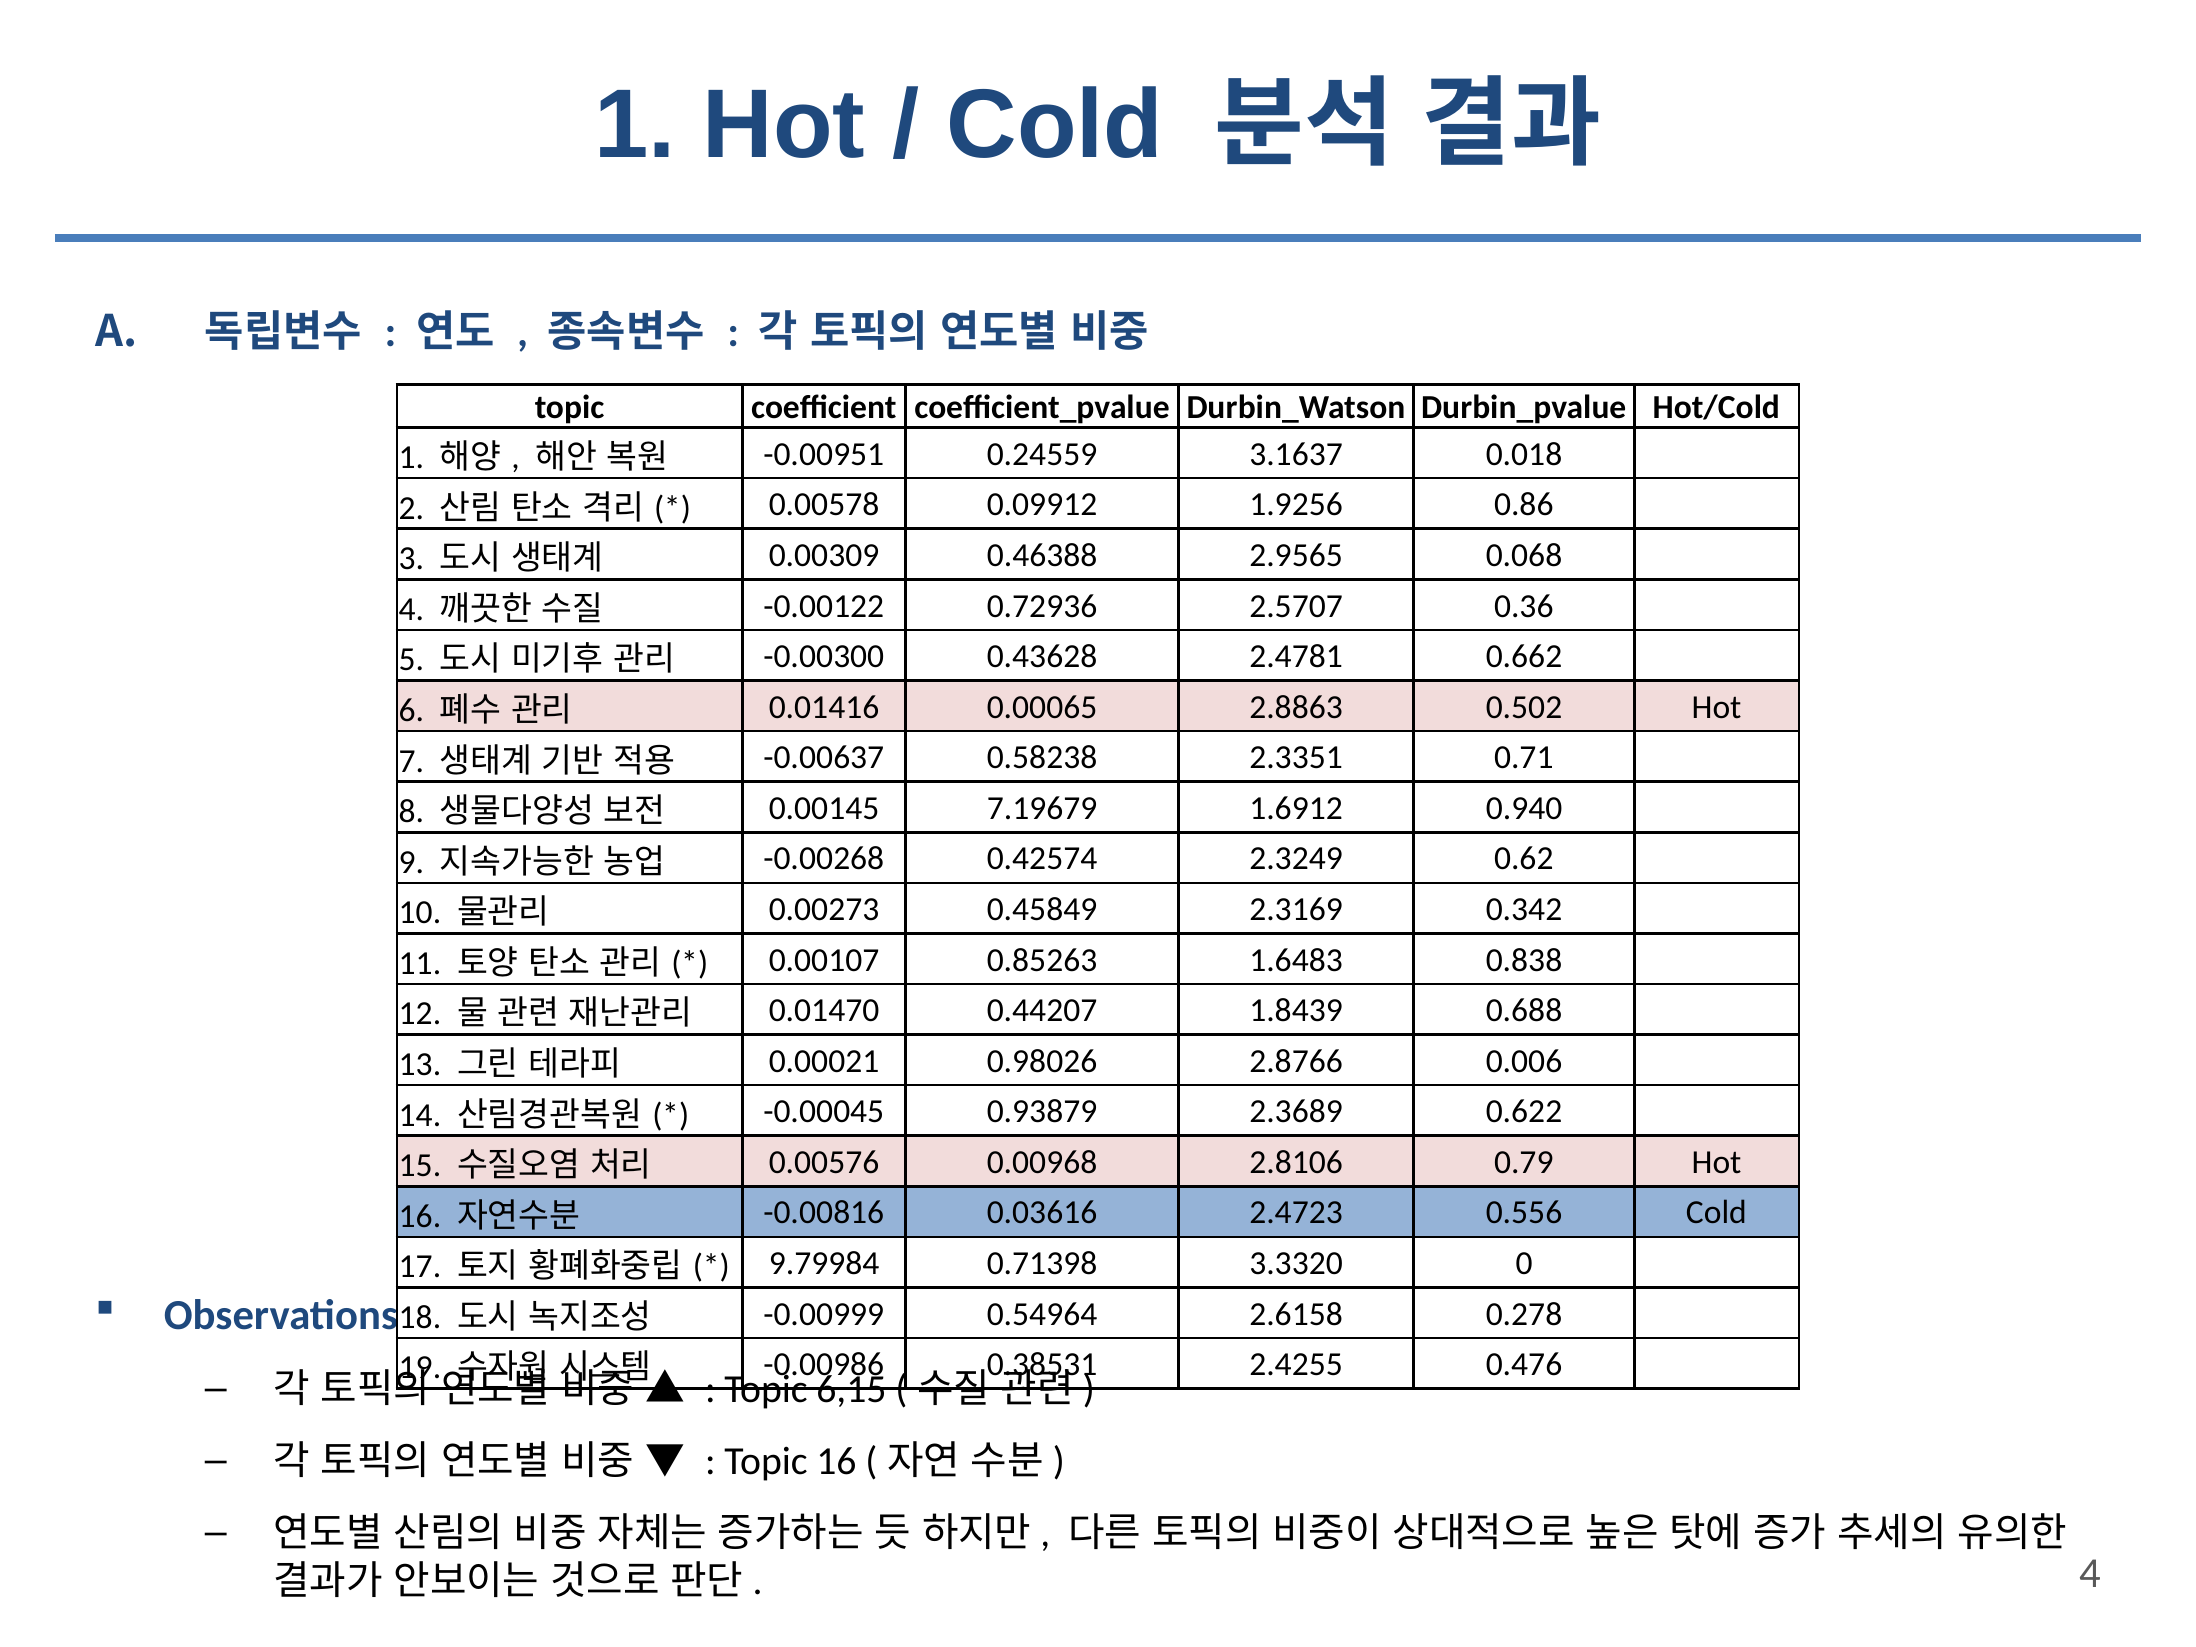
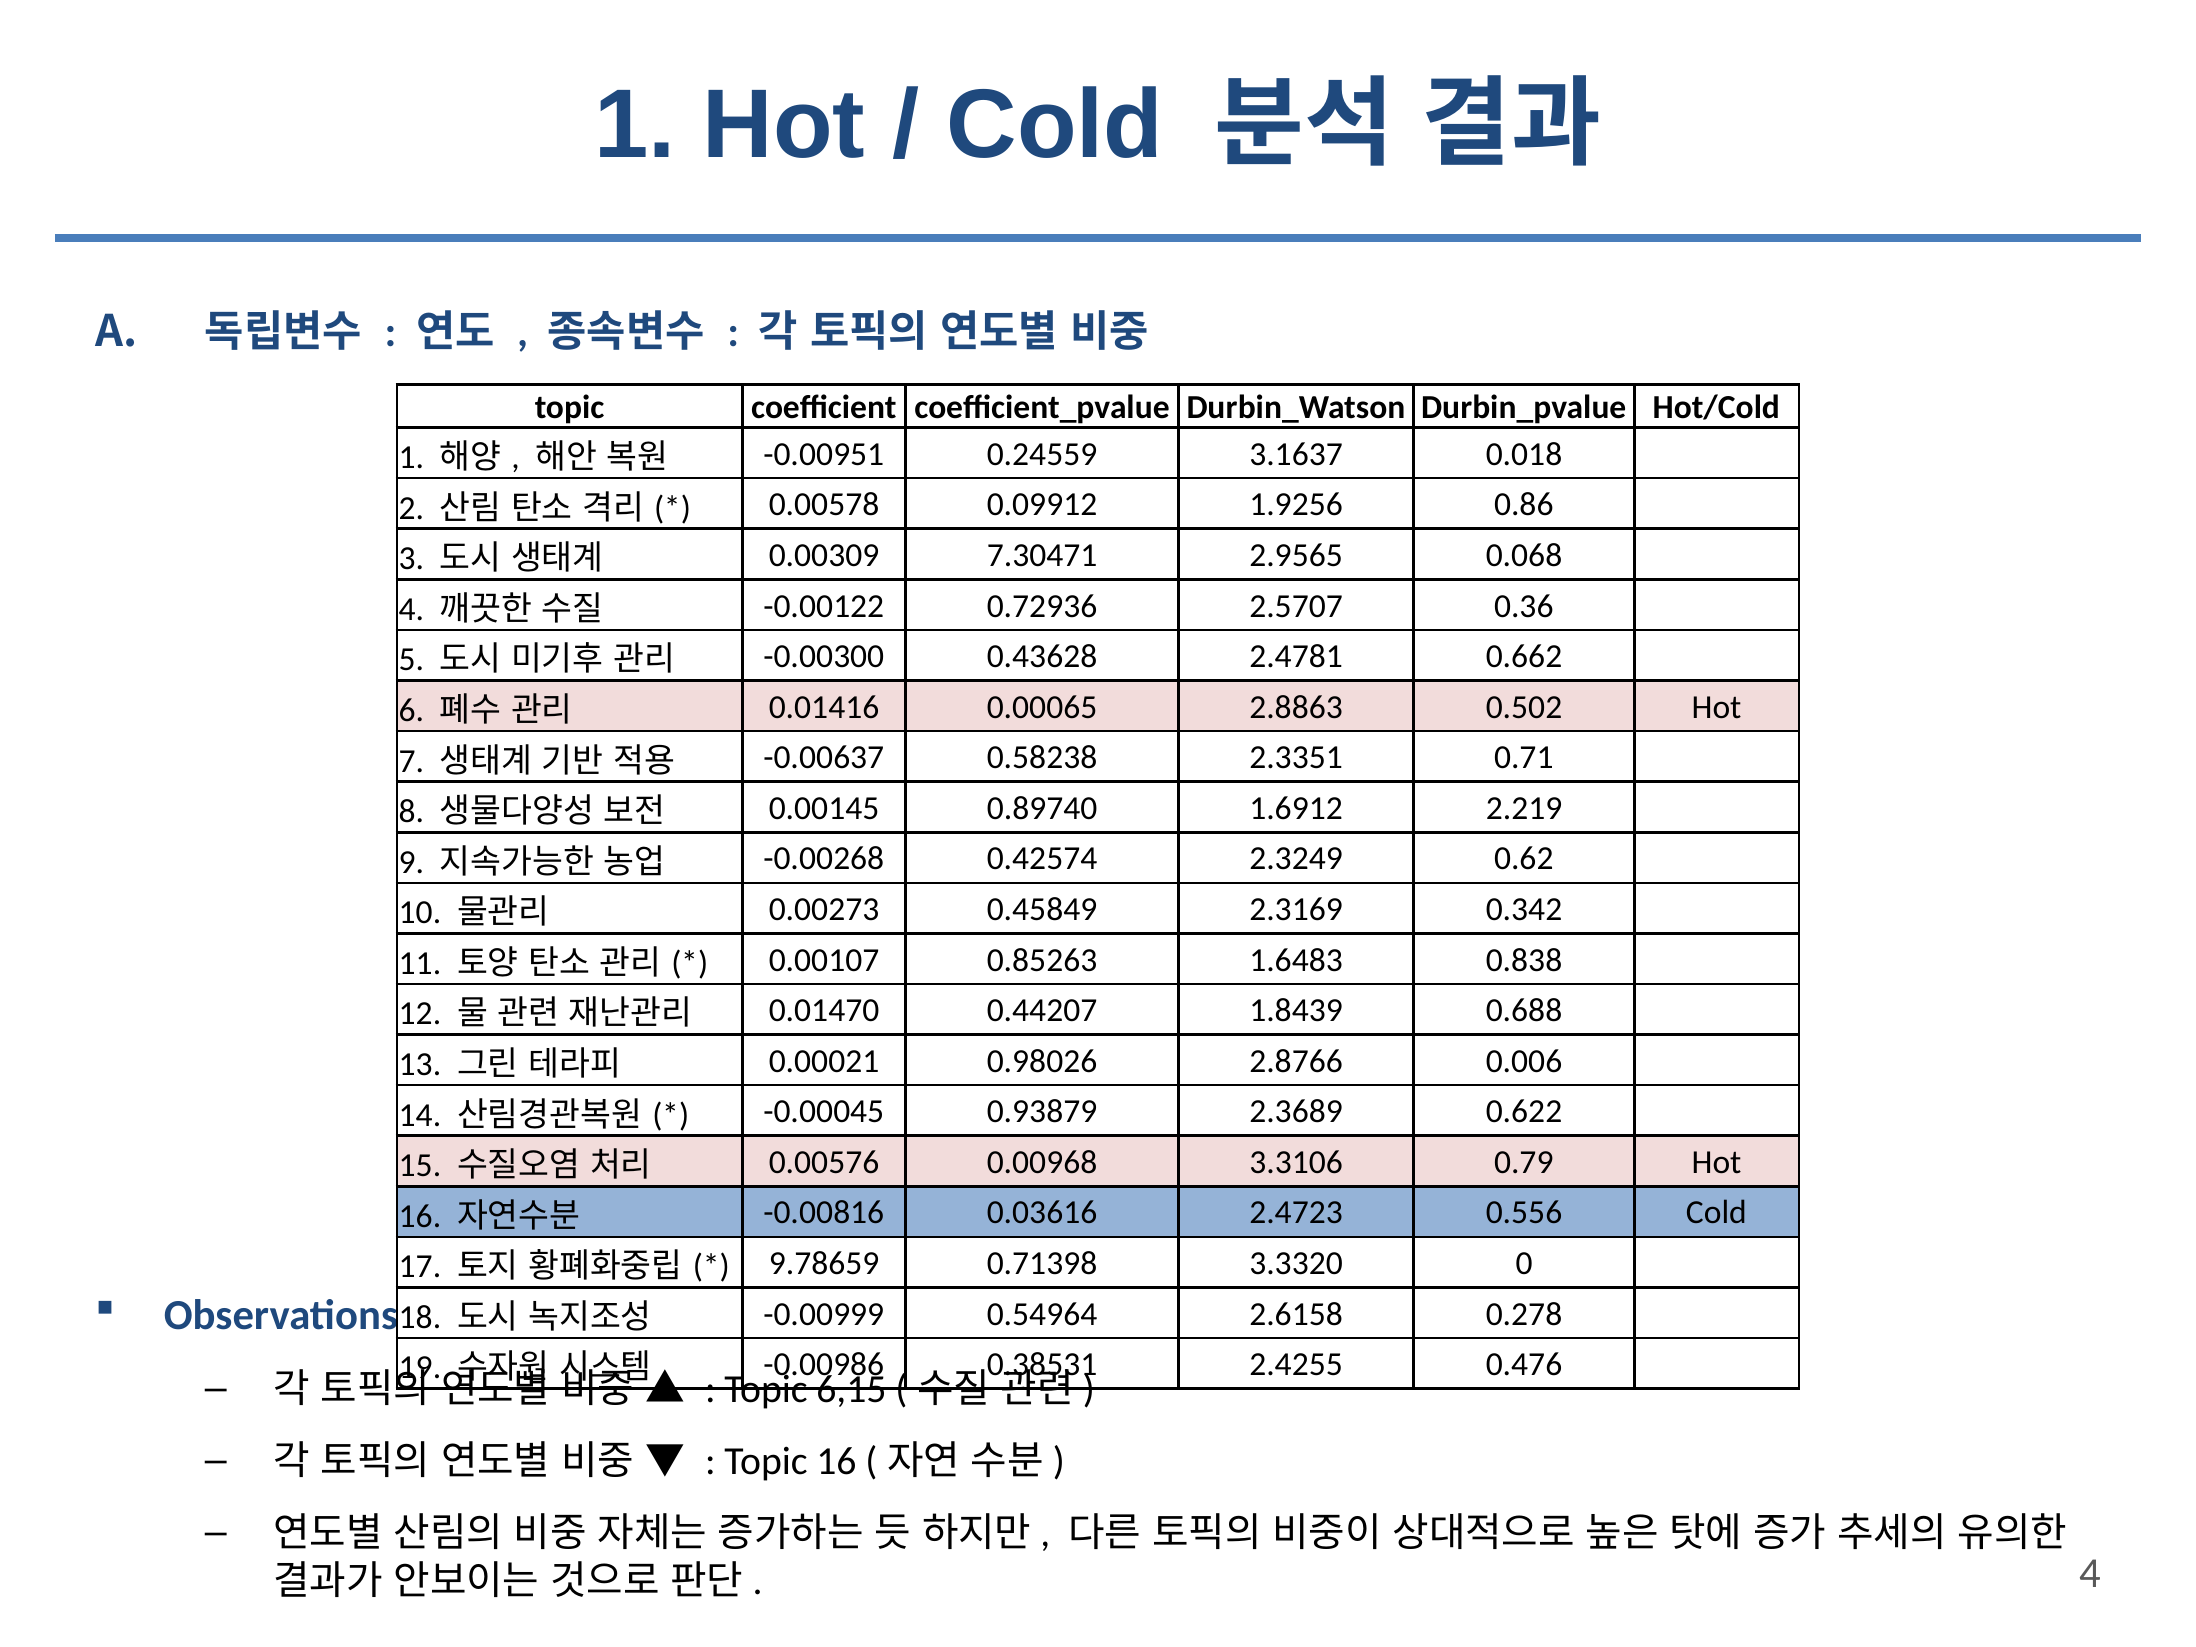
0.46388: 0.46388 -> 7.30471
7.19679: 7.19679 -> 0.89740
0.940: 0.940 -> 2.219
2.8106: 2.8106 -> 3.3106
9.79984: 9.79984 -> 9.78659
